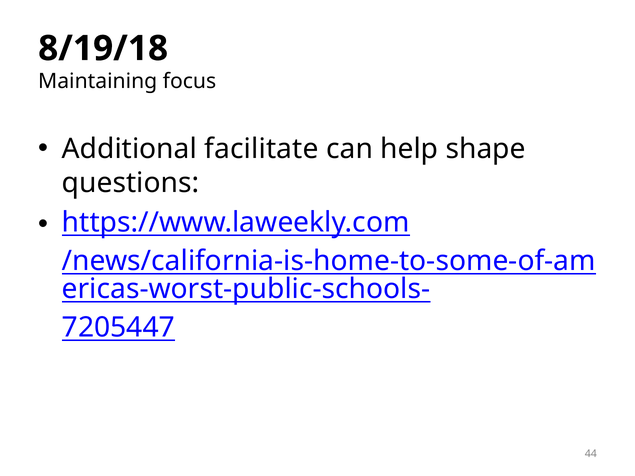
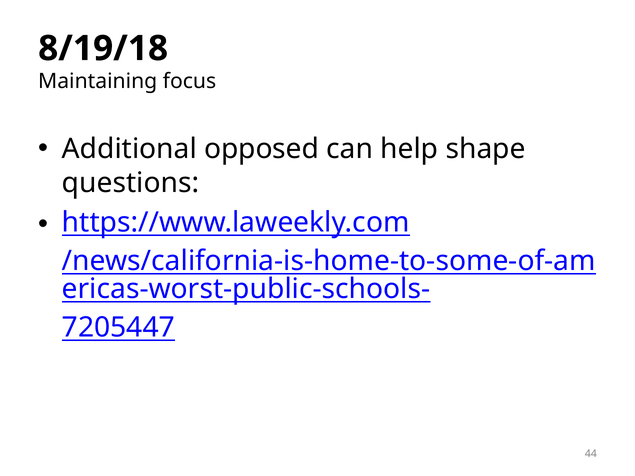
facilitate: facilitate -> opposed
